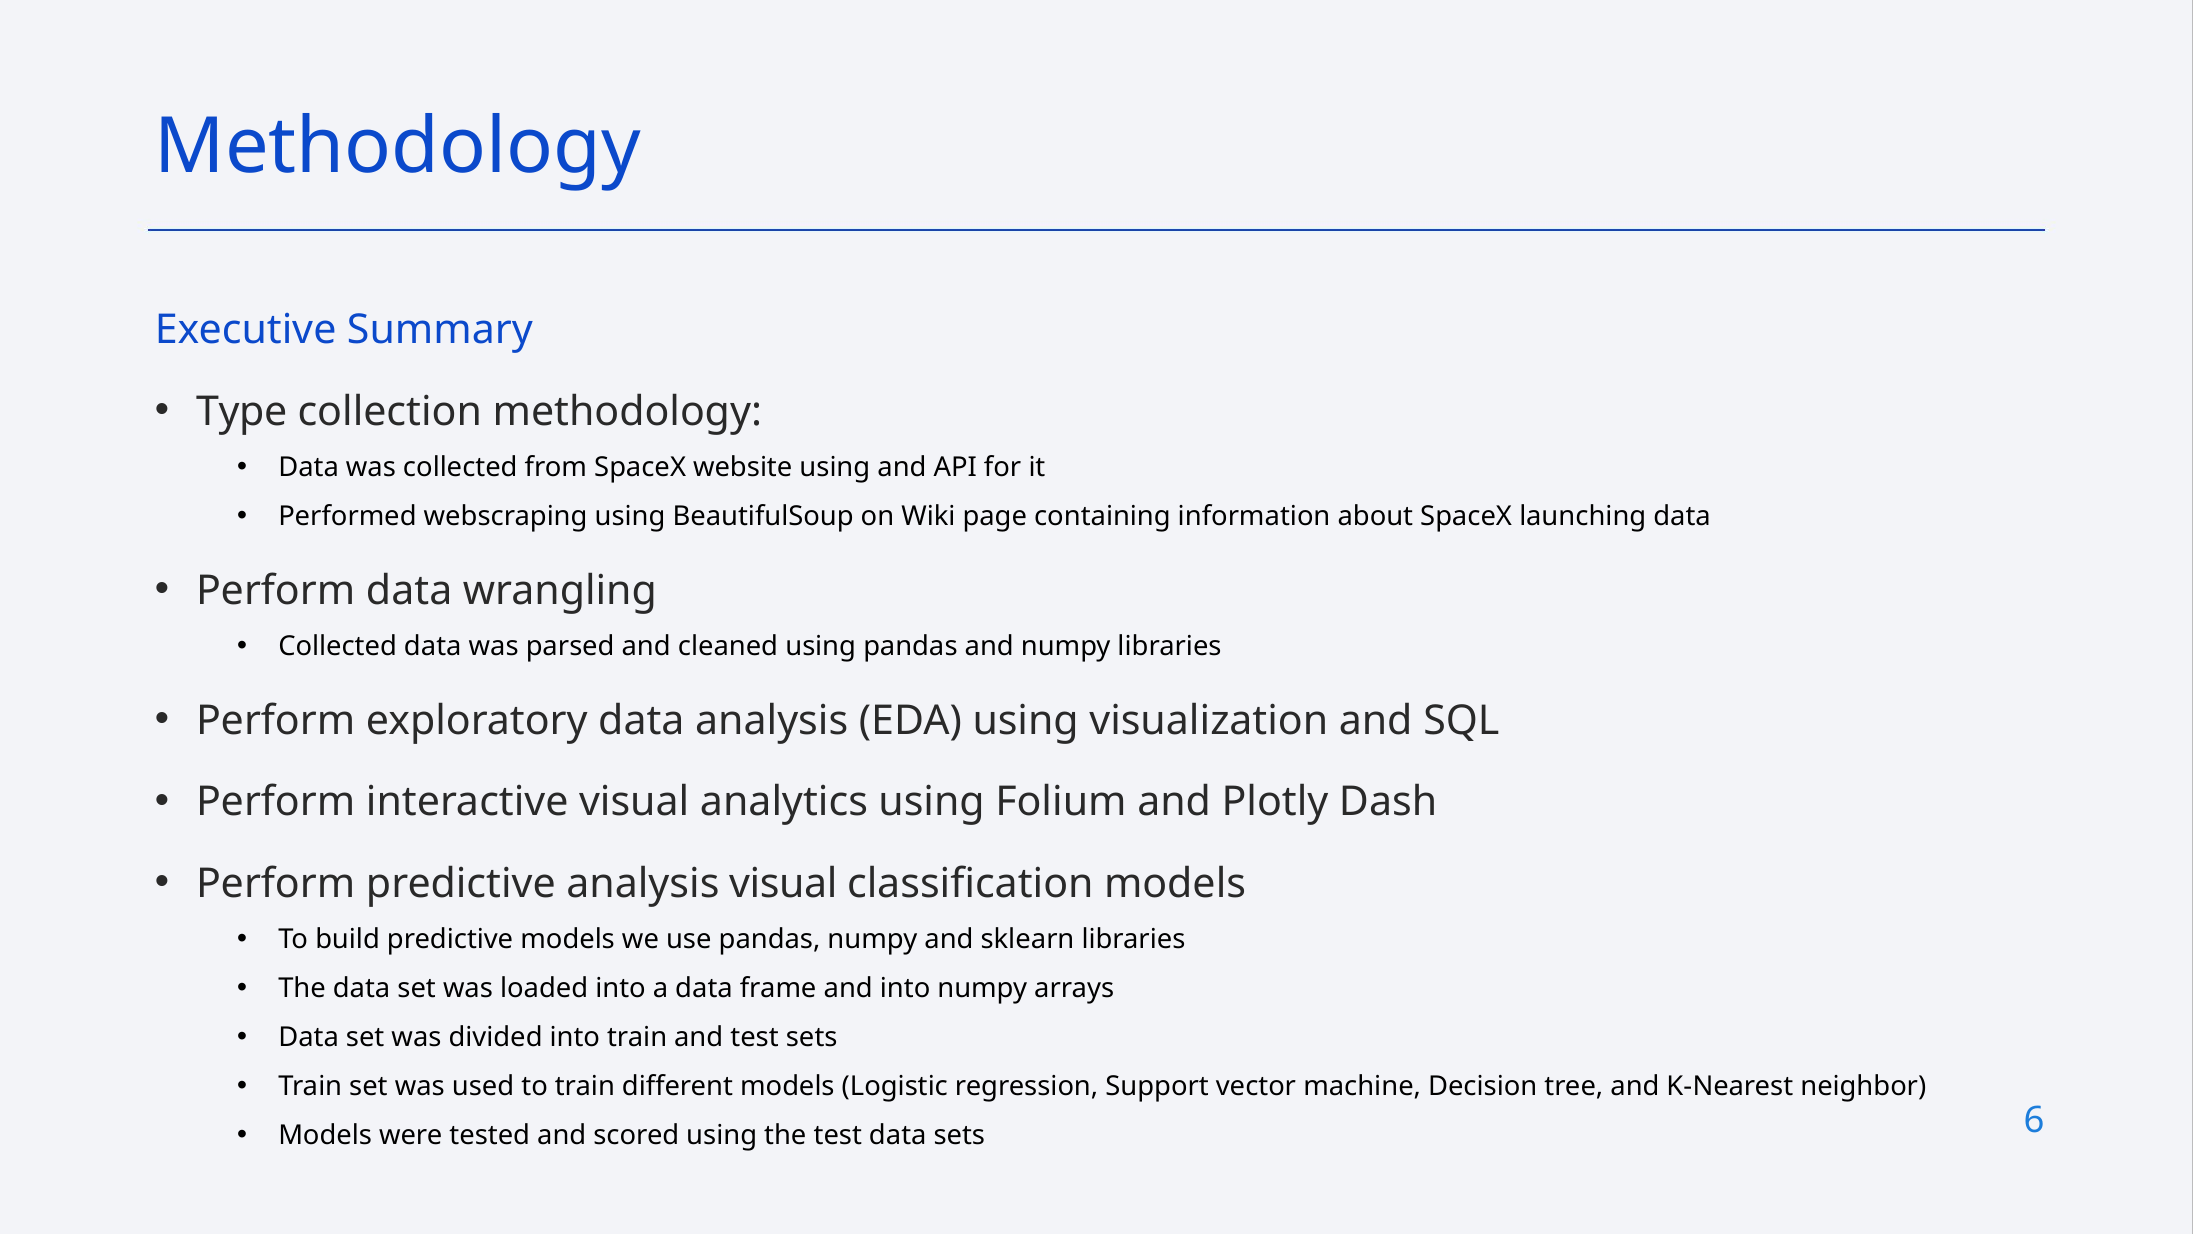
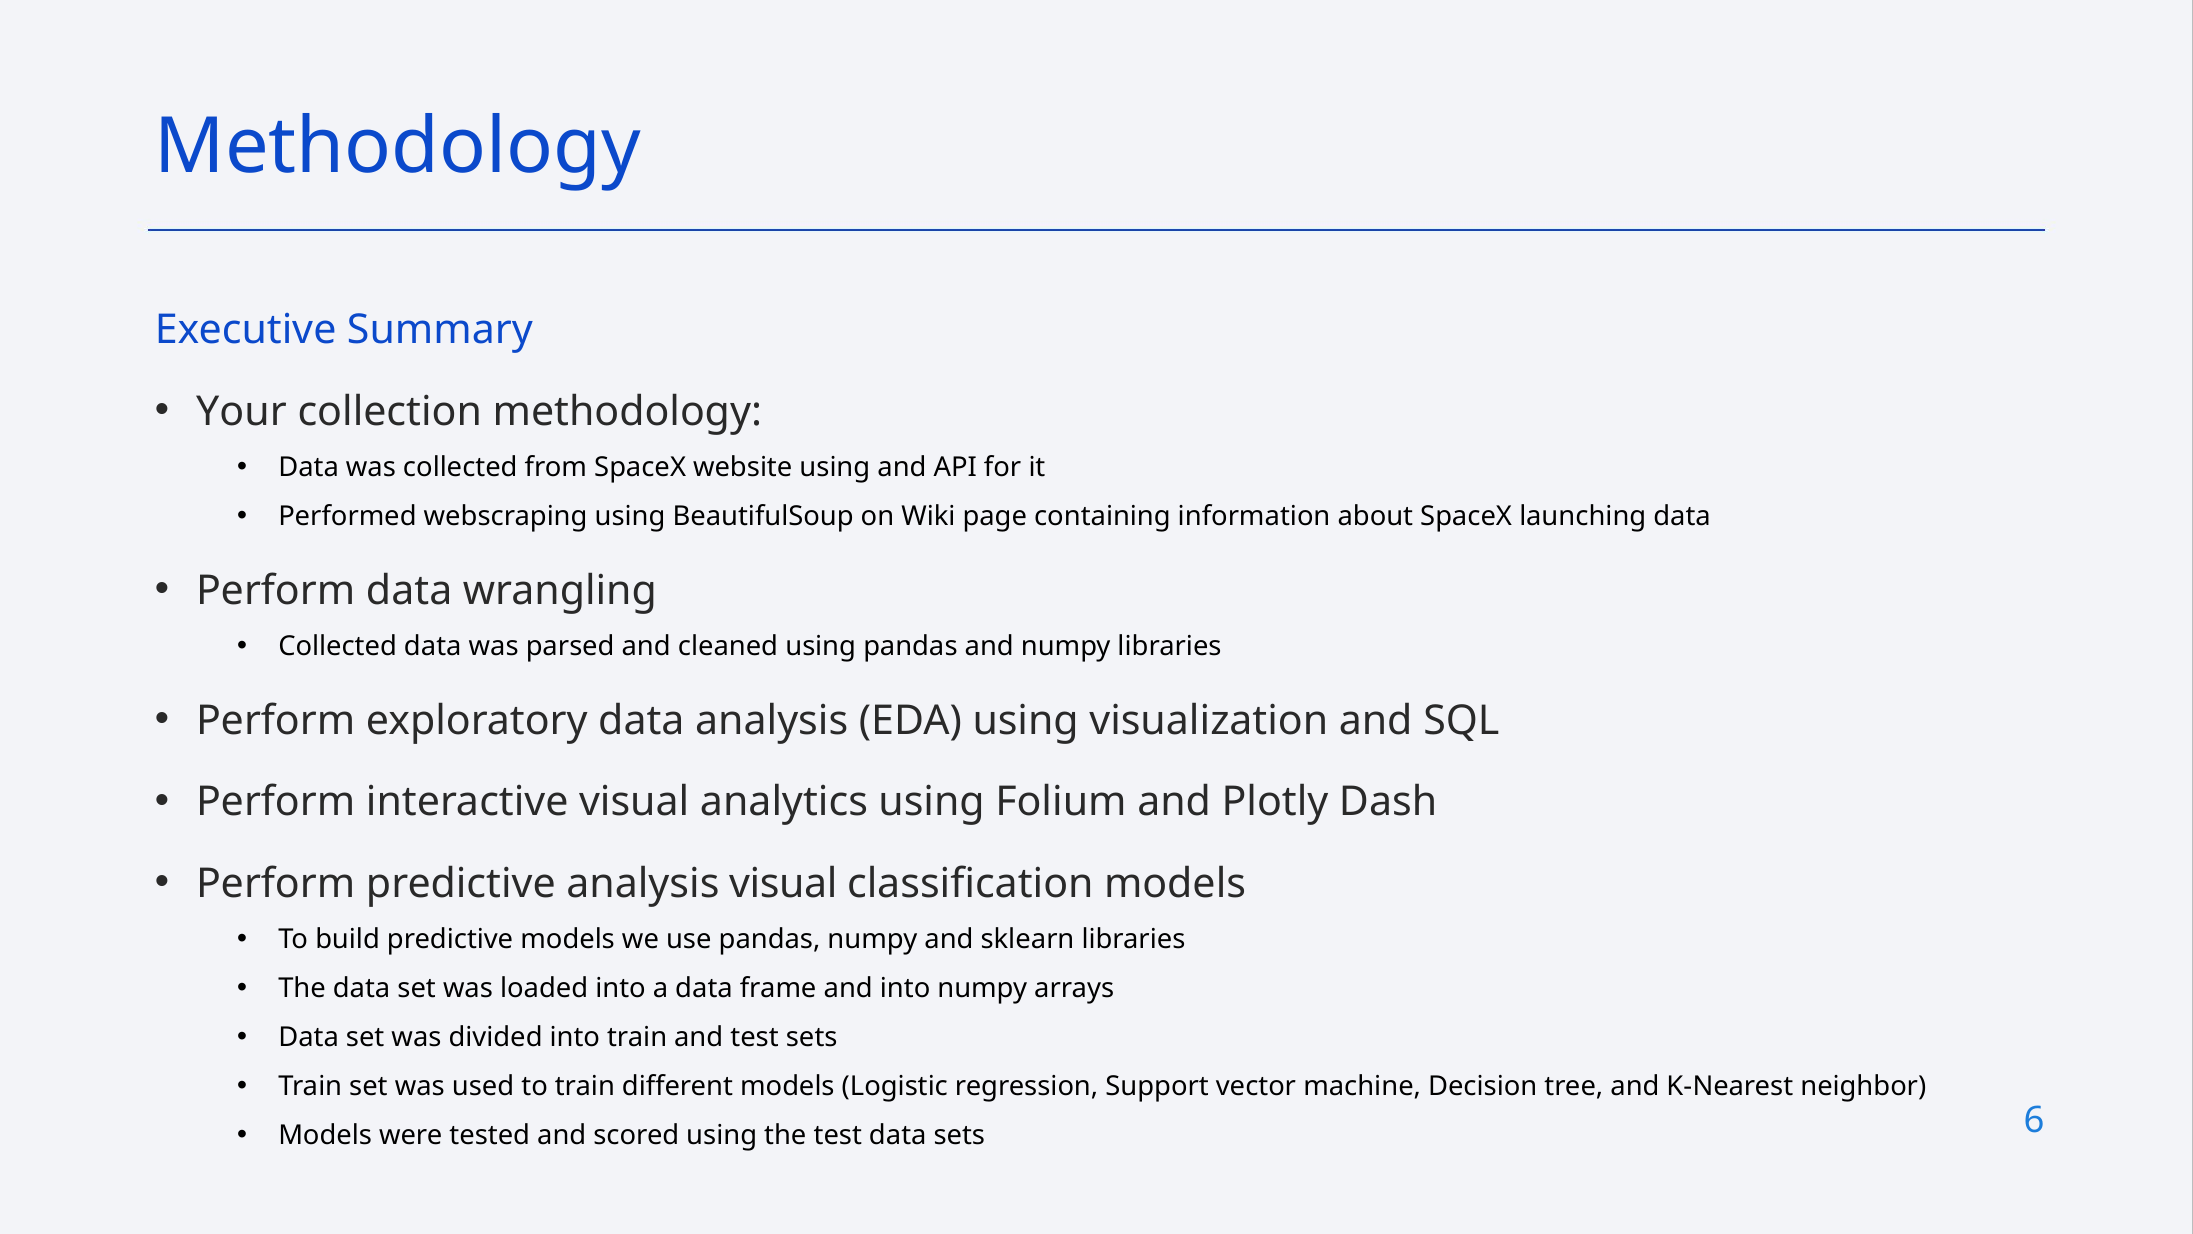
Type: Type -> Your
